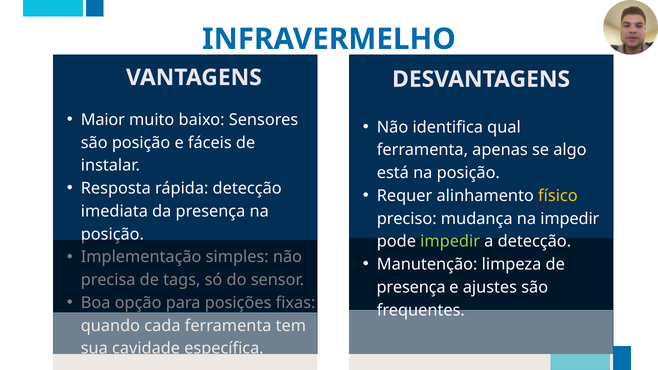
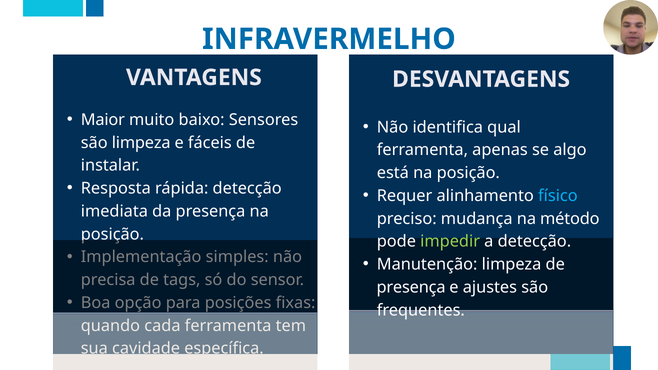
são posição: posição -> limpeza
físico colour: yellow -> light blue
na impedir: impedir -> método
